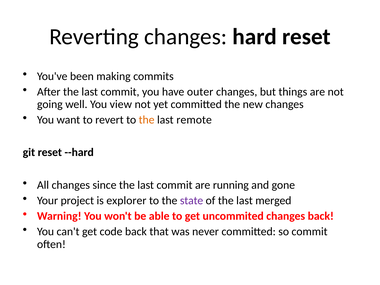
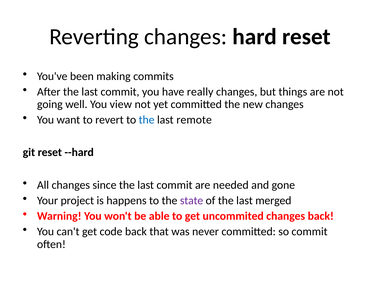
outer: outer -> really
the at (147, 120) colour: orange -> blue
running: running -> needed
explorer: explorer -> happens
